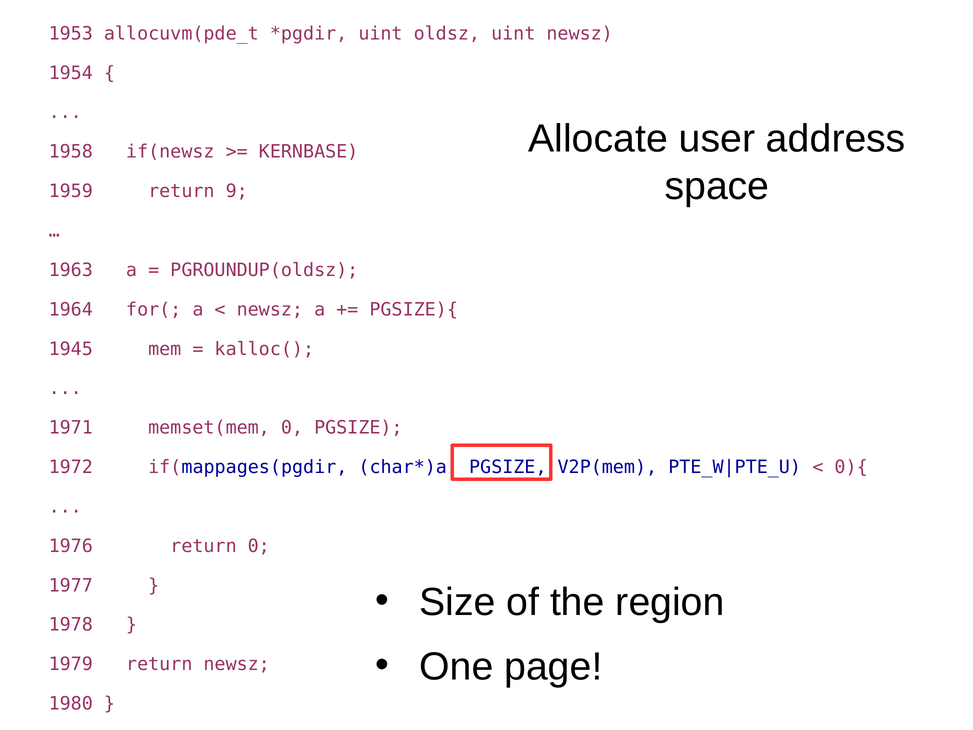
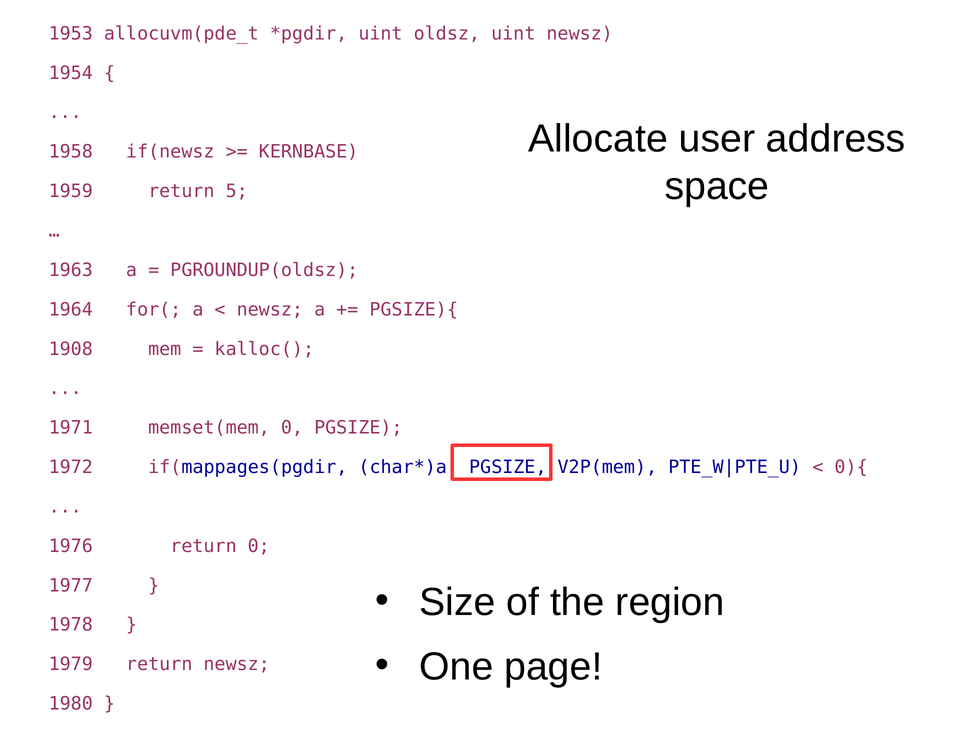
9: 9 -> 5
1945: 1945 -> 1908
